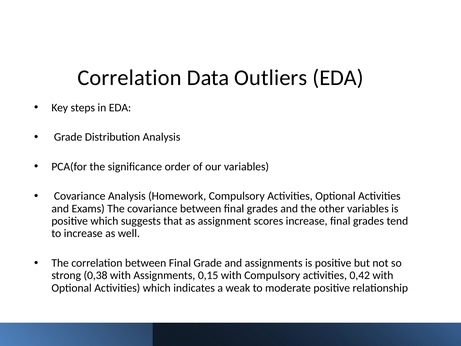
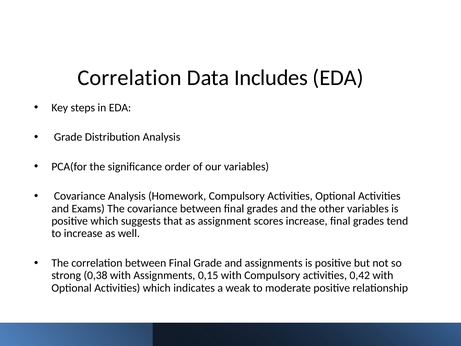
Outliers: Outliers -> Includes
